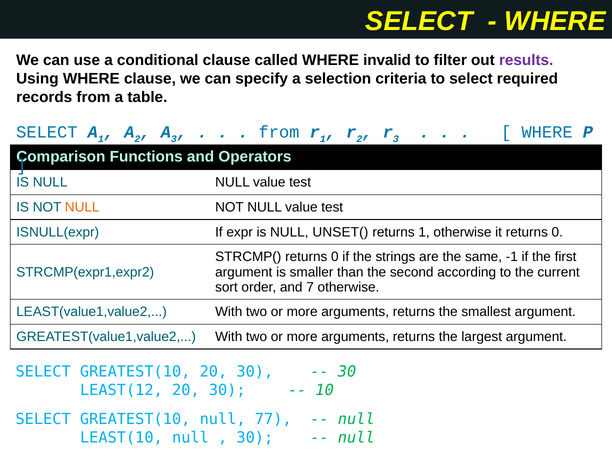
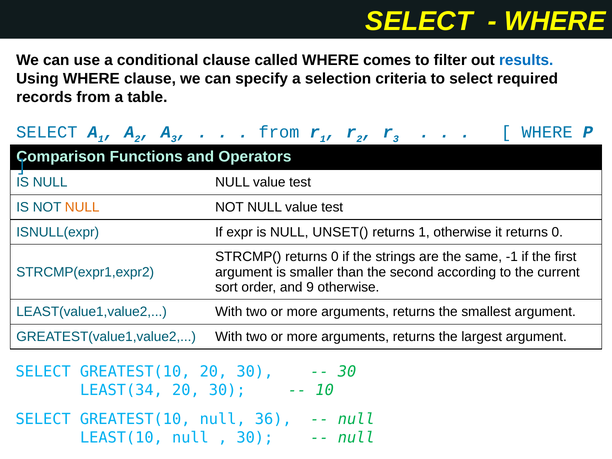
invalid: invalid -> comes
results colour: purple -> blue
7: 7 -> 9
LEAST(12: LEAST(12 -> LEAST(34
77: 77 -> 36
